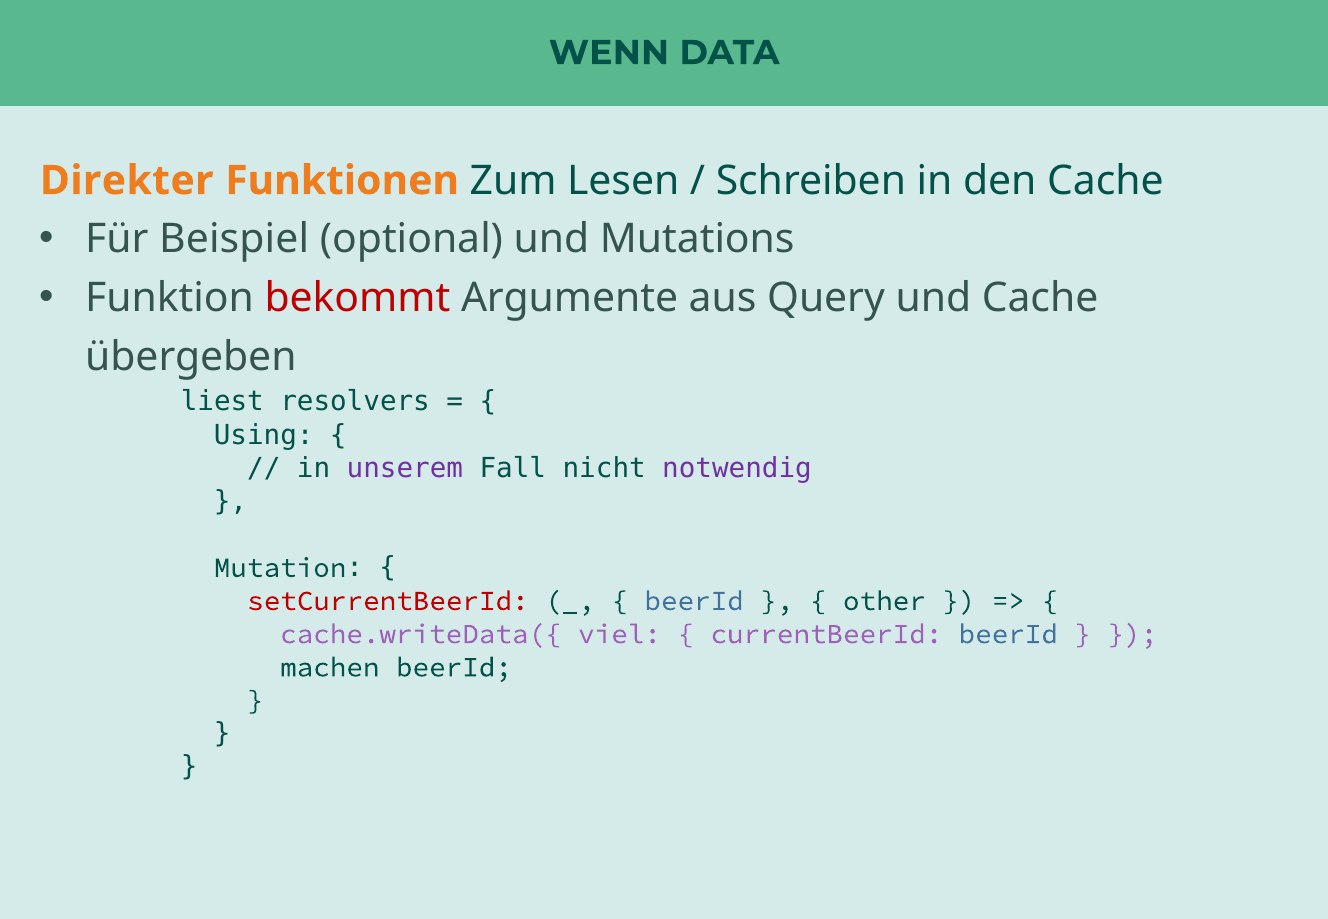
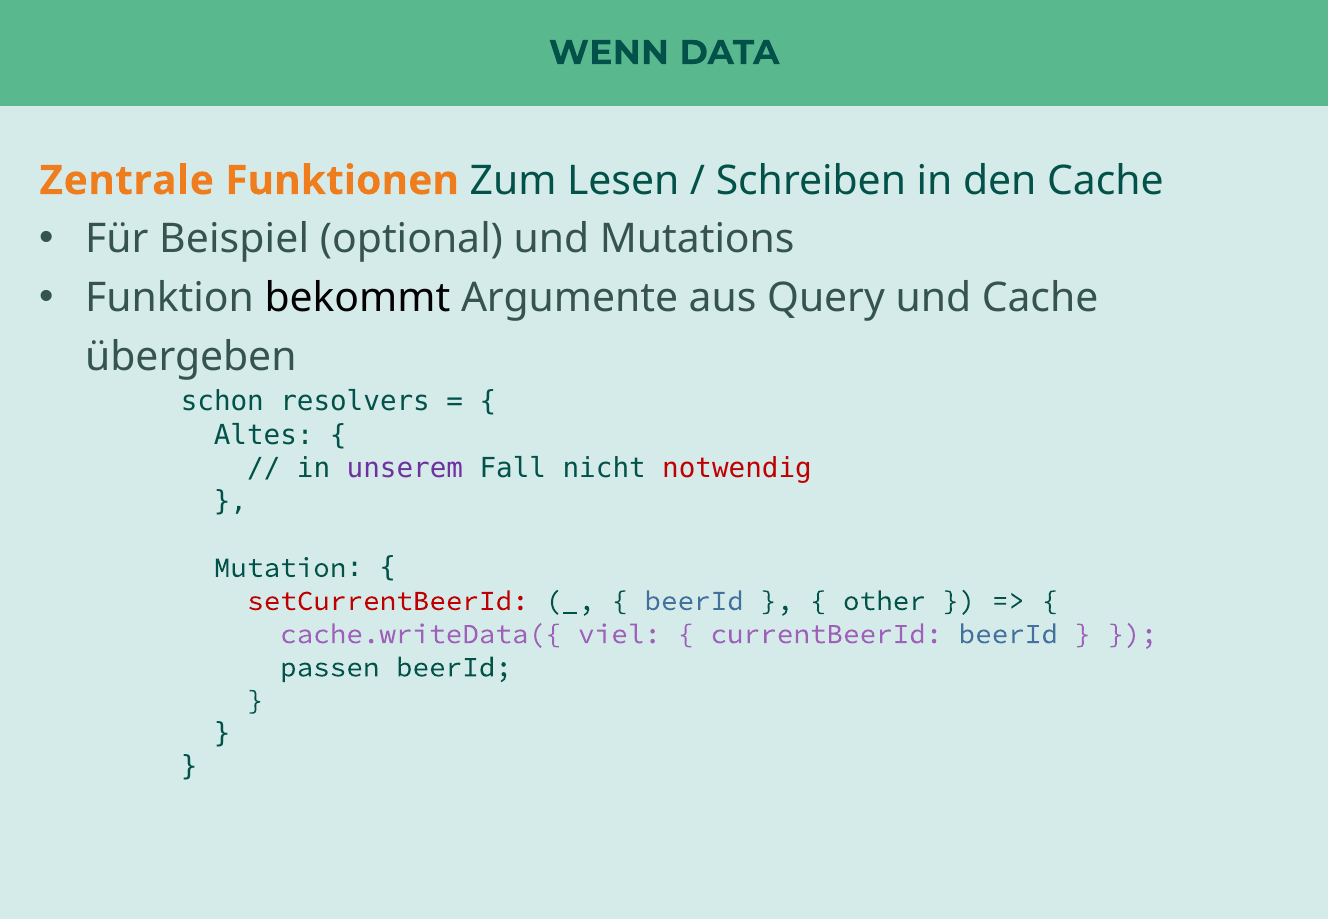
Direkter: Direkter -> Zentrale
bekommt colour: red -> black
liest: liest -> schon
Using: Using -> Altes
notwendig colour: purple -> red
machen: machen -> passen
